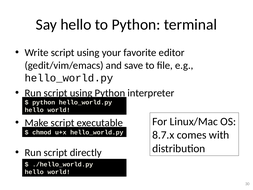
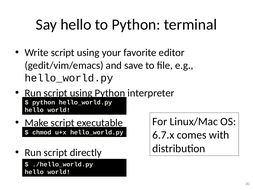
8.7.x: 8.7.x -> 6.7.x
